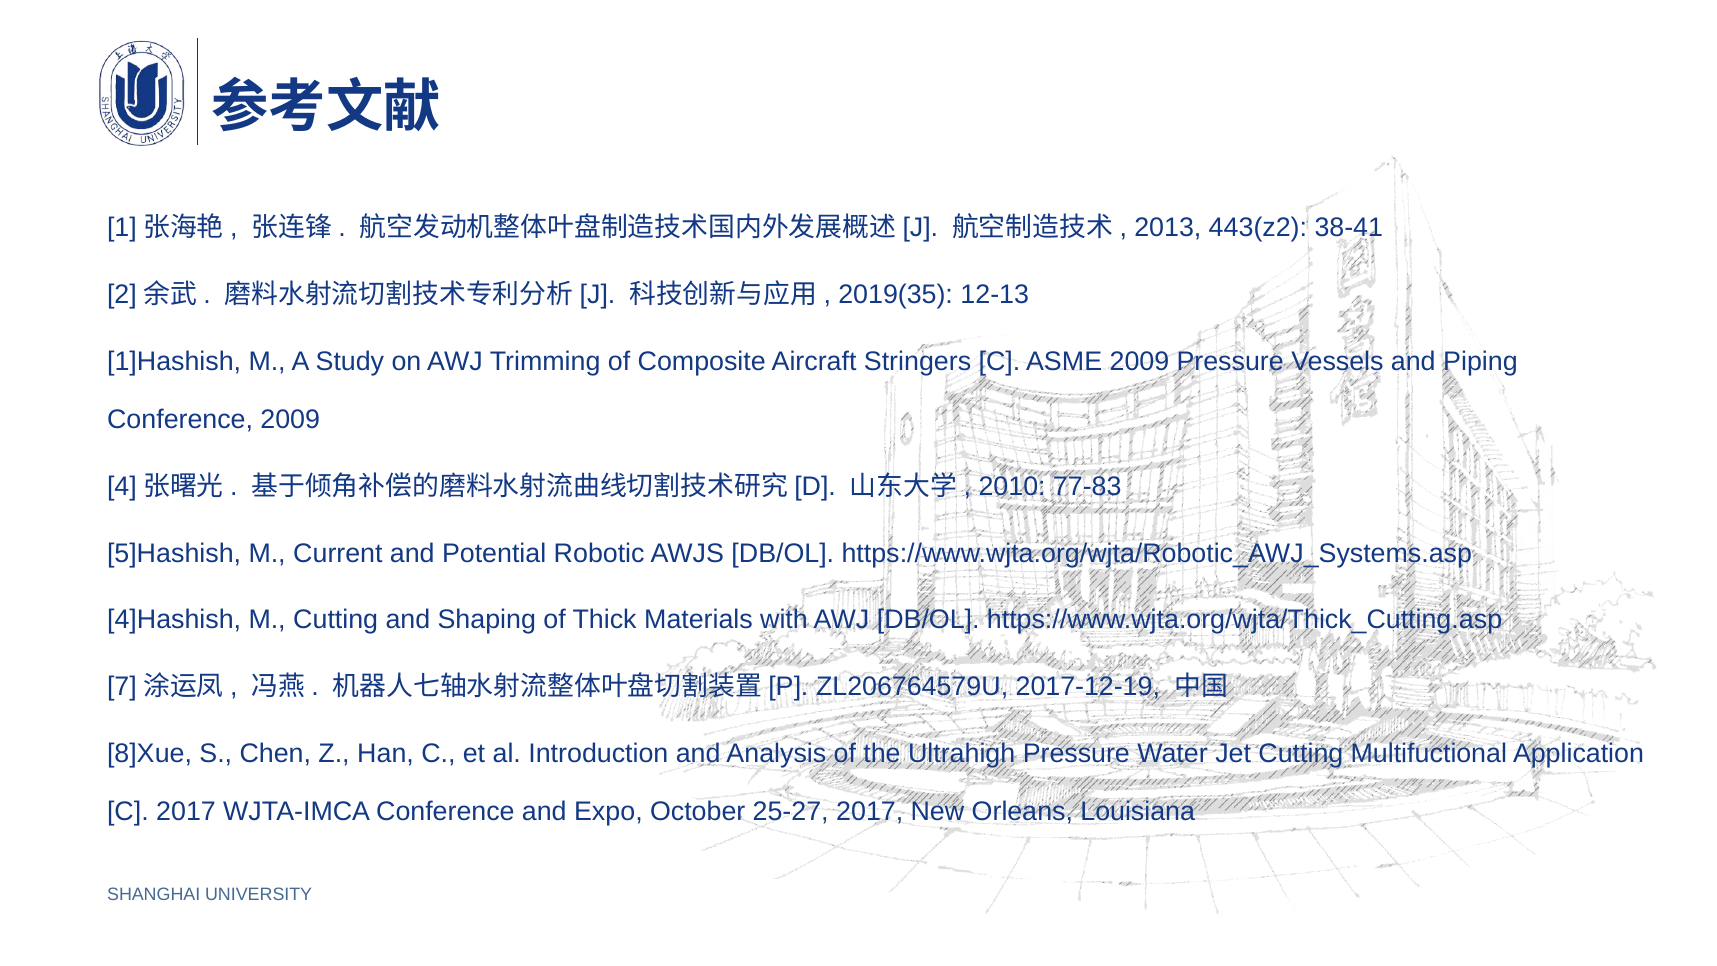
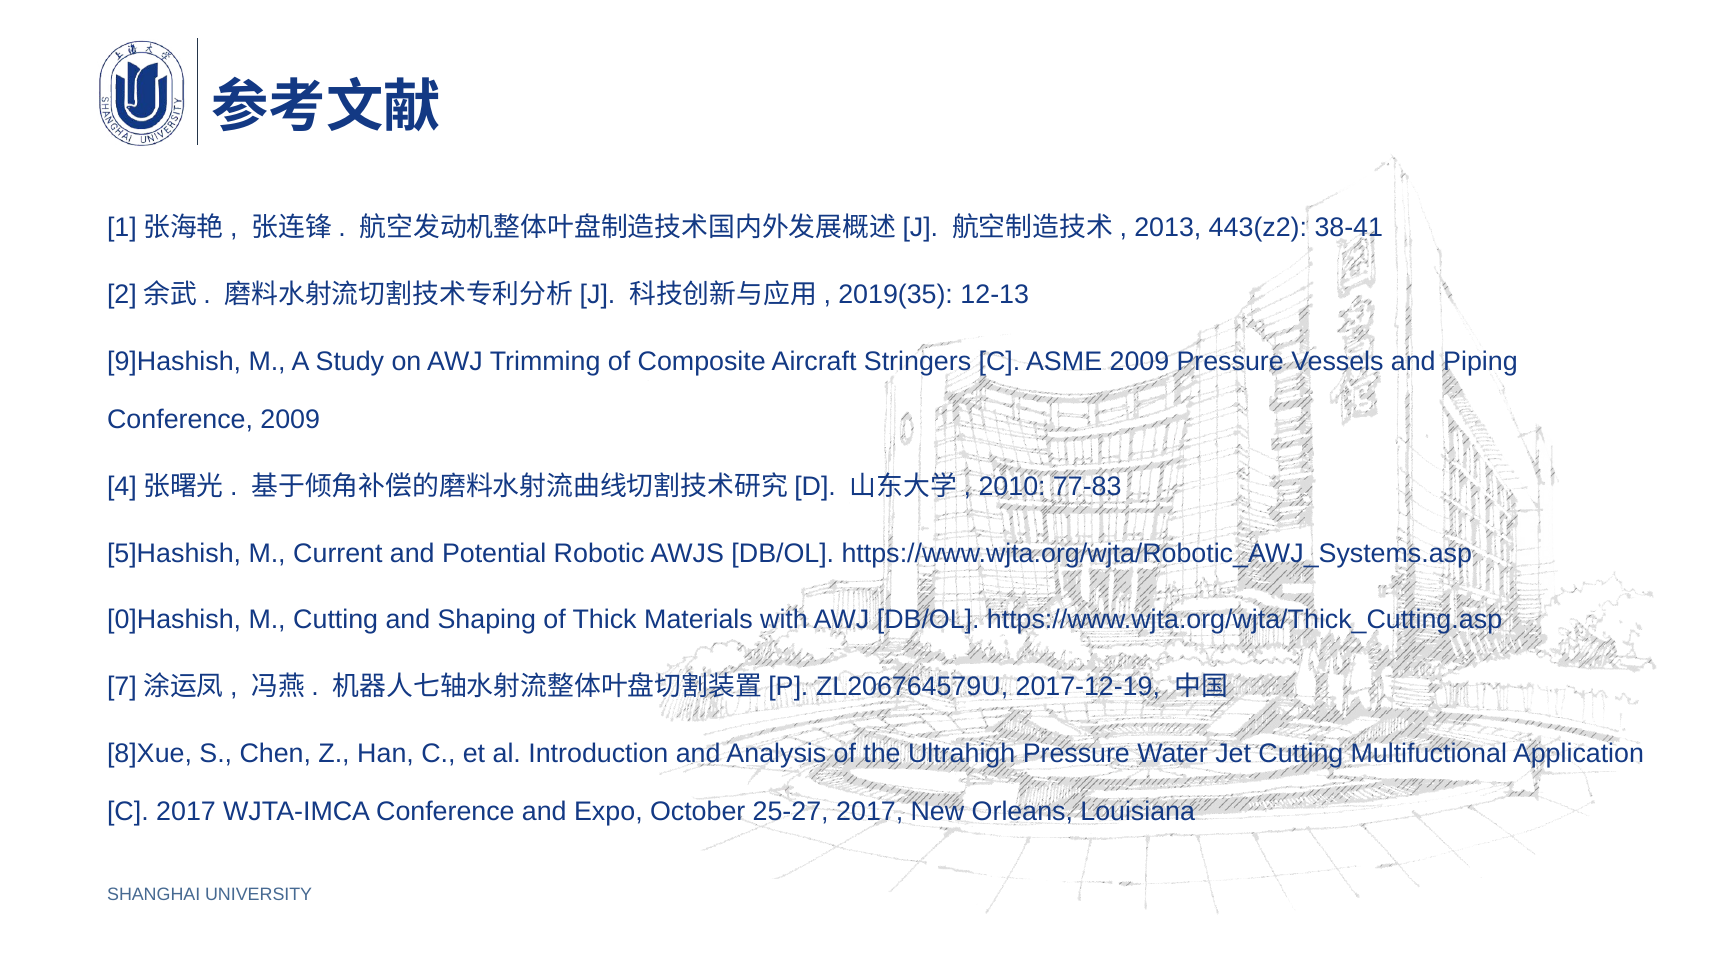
1]Hashish: 1]Hashish -> 9]Hashish
4]Hashish: 4]Hashish -> 0]Hashish
